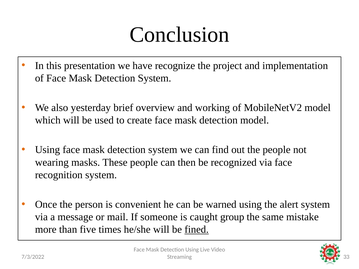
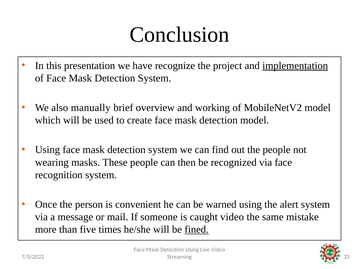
implementation underline: none -> present
yesterday: yesterday -> manually
caught group: group -> video
